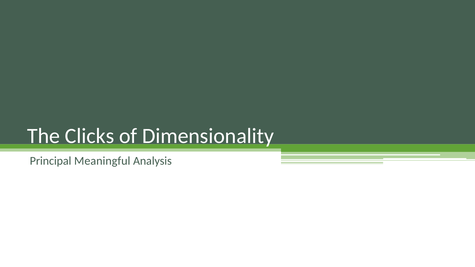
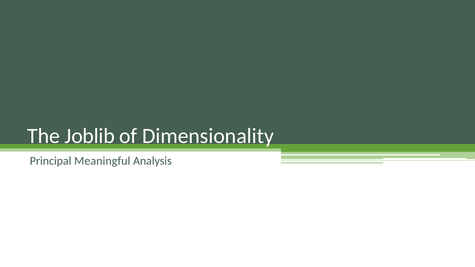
Clicks: Clicks -> Joblib
